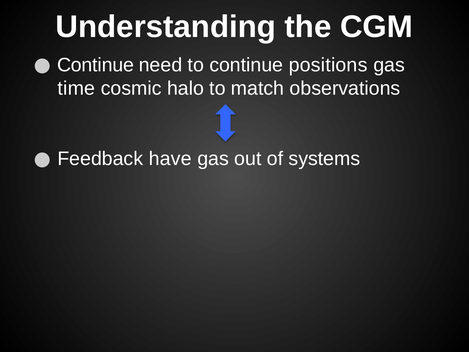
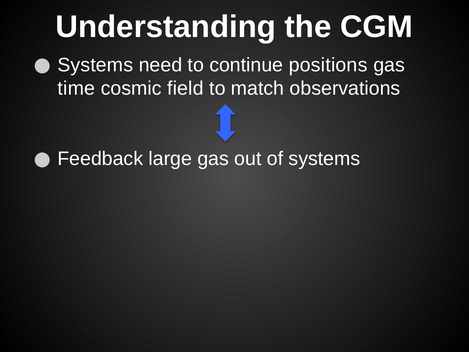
Continue at (95, 65): Continue -> Systems
halo: halo -> field
have: have -> large
